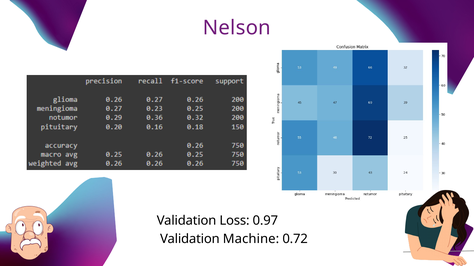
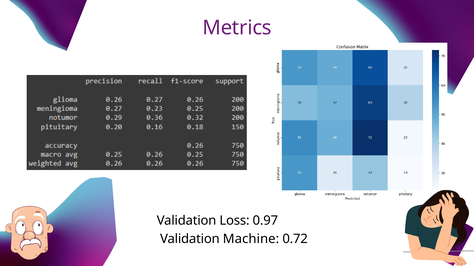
Nelson: Nelson -> Metrics
